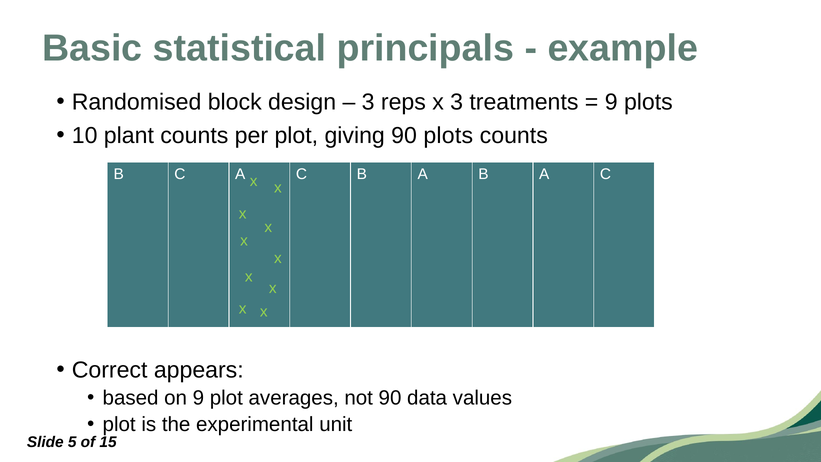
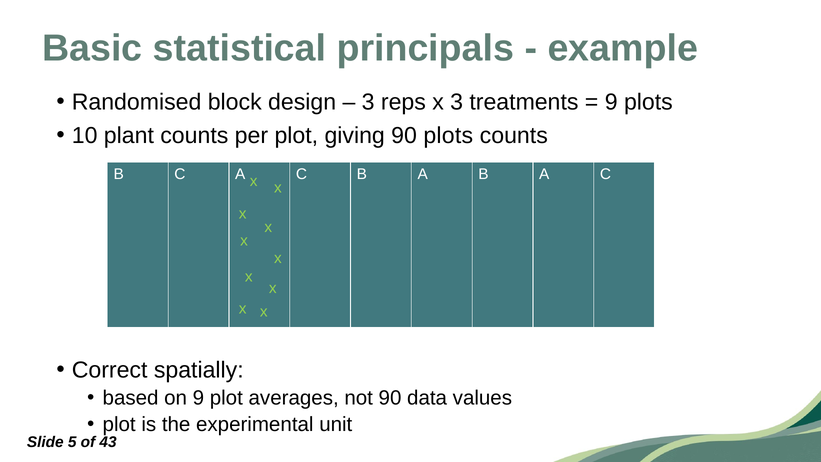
appears: appears -> spatially
15: 15 -> 43
